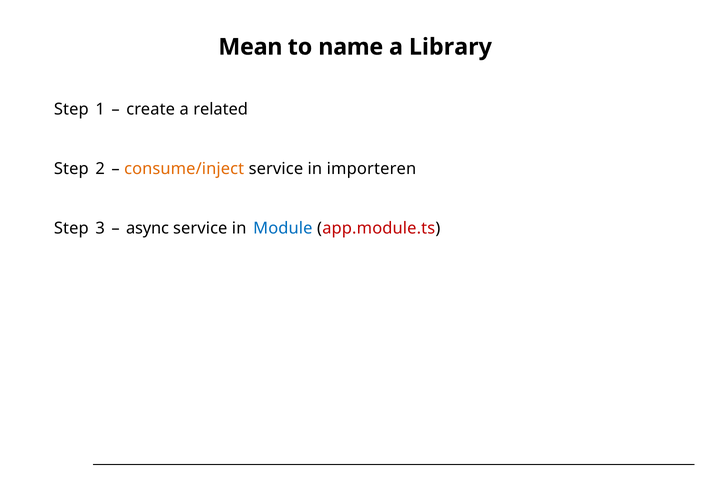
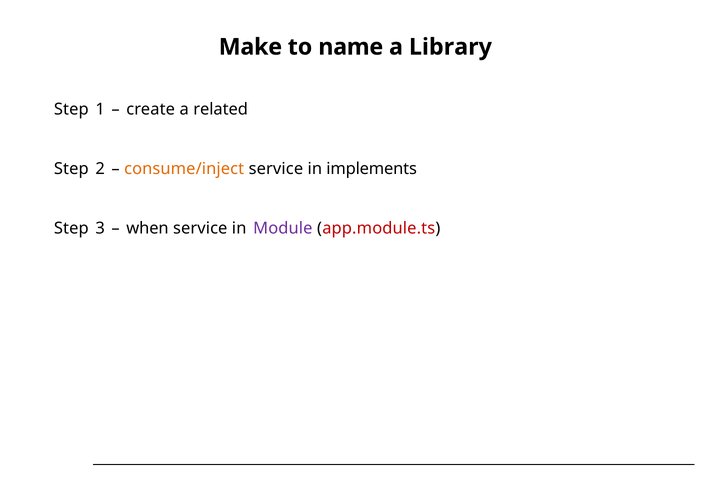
Mean: Mean -> Make
importeren: importeren -> implements
async: async -> when
Module colour: blue -> purple
